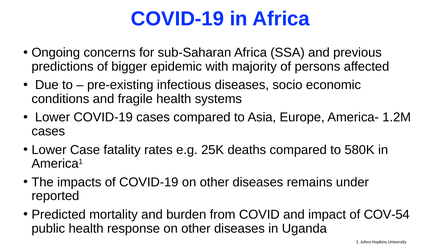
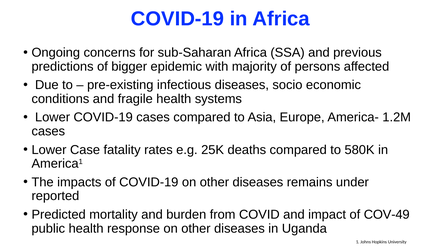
COV-54: COV-54 -> COV-49
